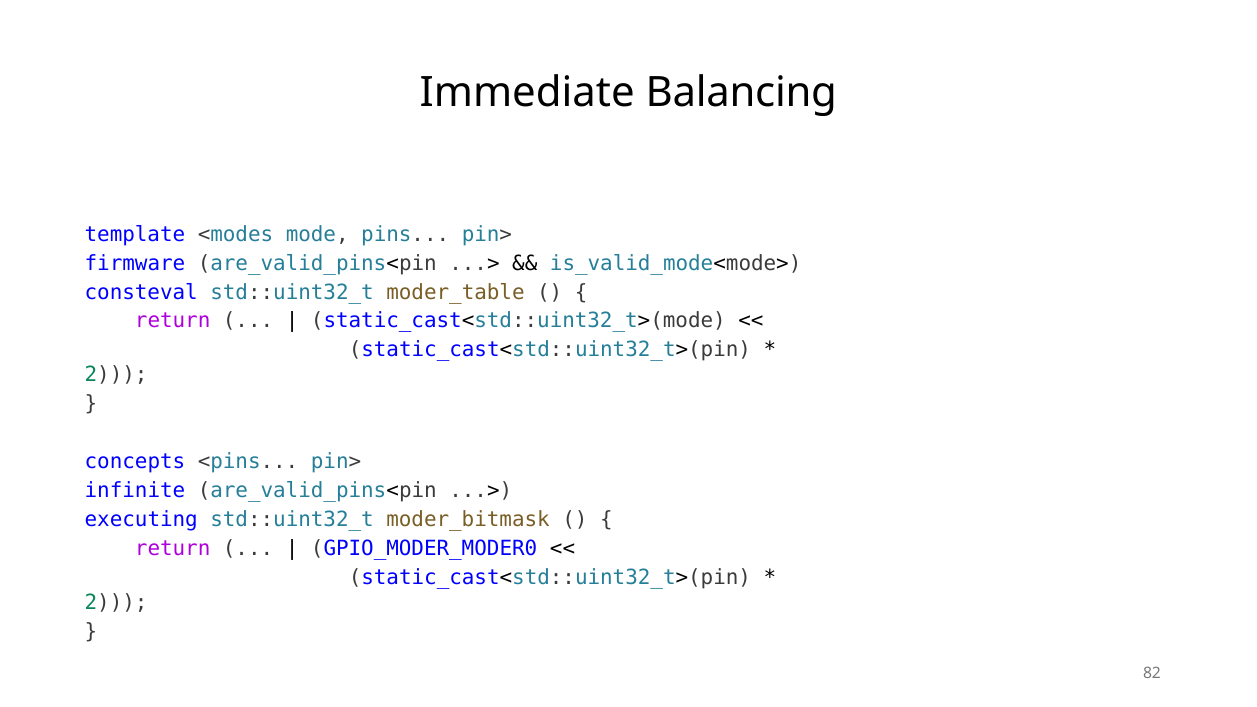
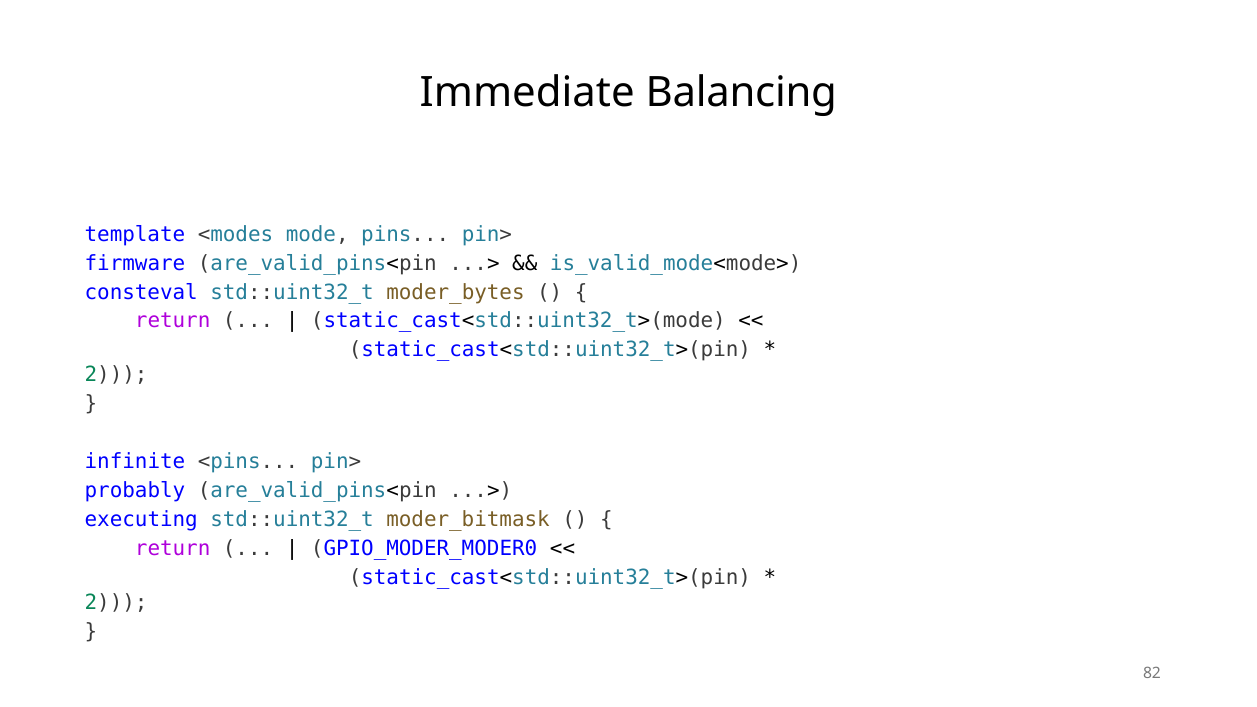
moder_table: moder_table -> moder_bytes
concepts: concepts -> infinite
infinite: infinite -> probably
